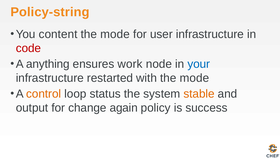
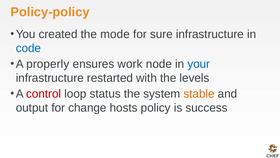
Policy-string: Policy-string -> Policy-policy
content: content -> created
user: user -> sure
code colour: red -> blue
anything: anything -> properly
with the mode: mode -> levels
control colour: orange -> red
again: again -> hosts
